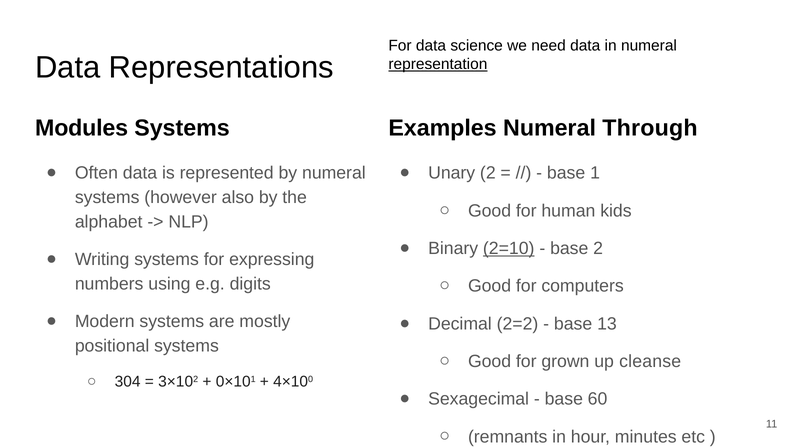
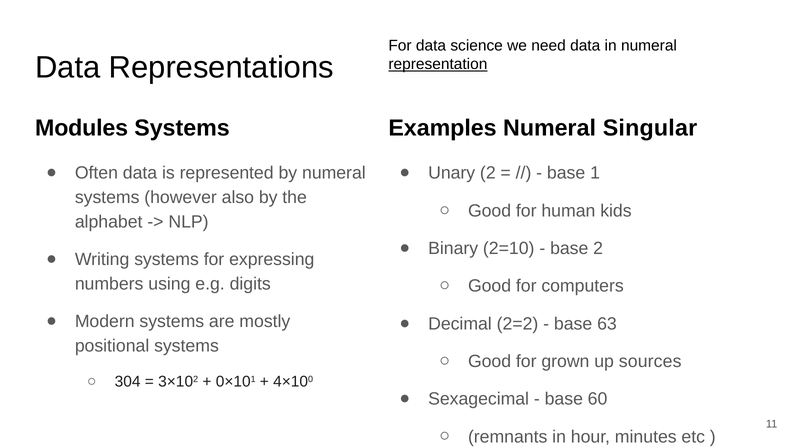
Through: Through -> Singular
2=10 underline: present -> none
13: 13 -> 63
cleanse: cleanse -> sources
